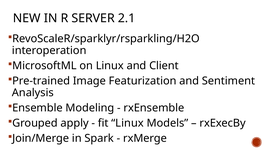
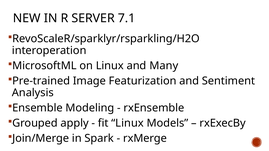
2.1: 2.1 -> 7.1
Client: Client -> Many
